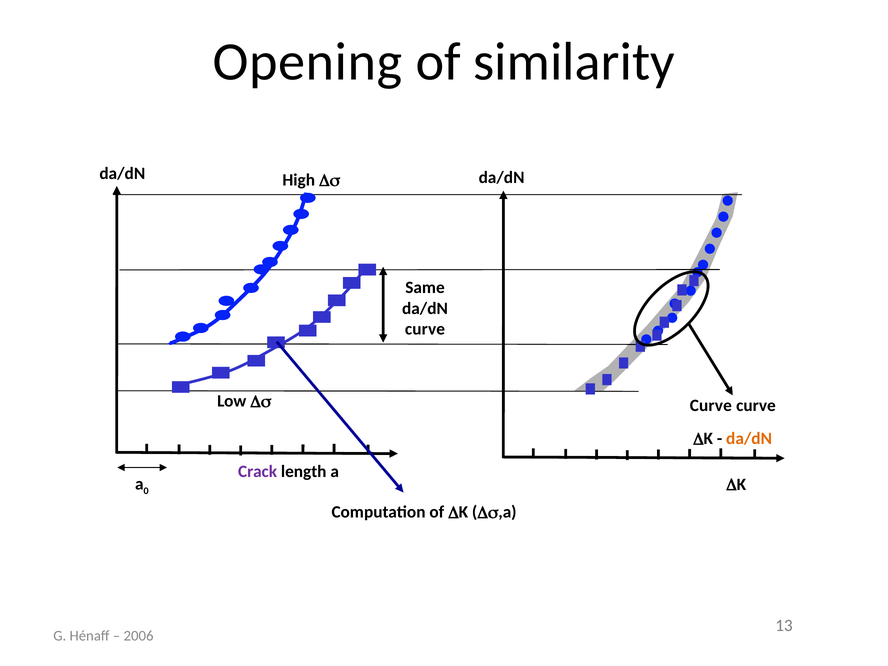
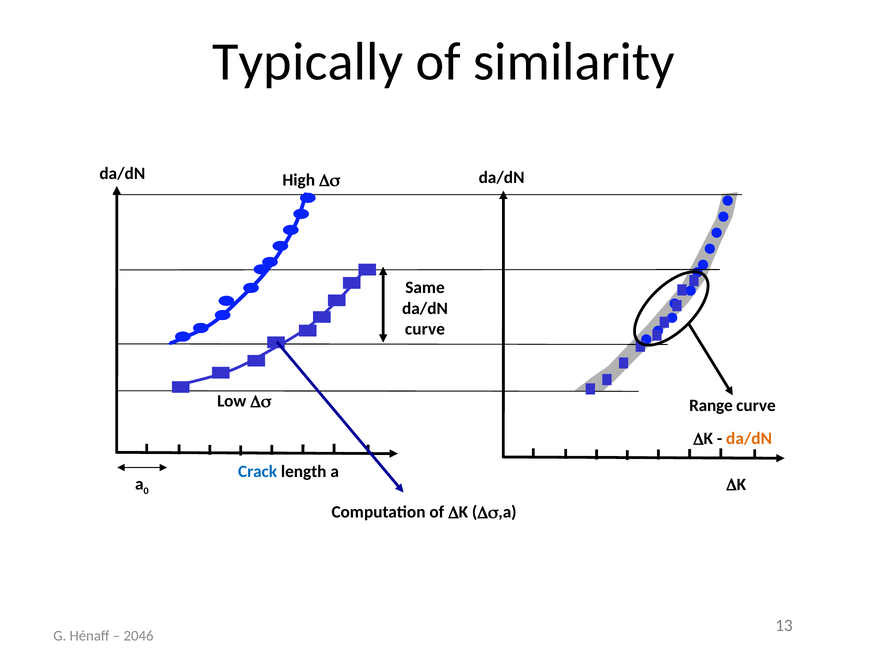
Opening: Opening -> Typically
Curve at (711, 406): Curve -> Range
Crack colour: purple -> blue
2006: 2006 -> 2046
